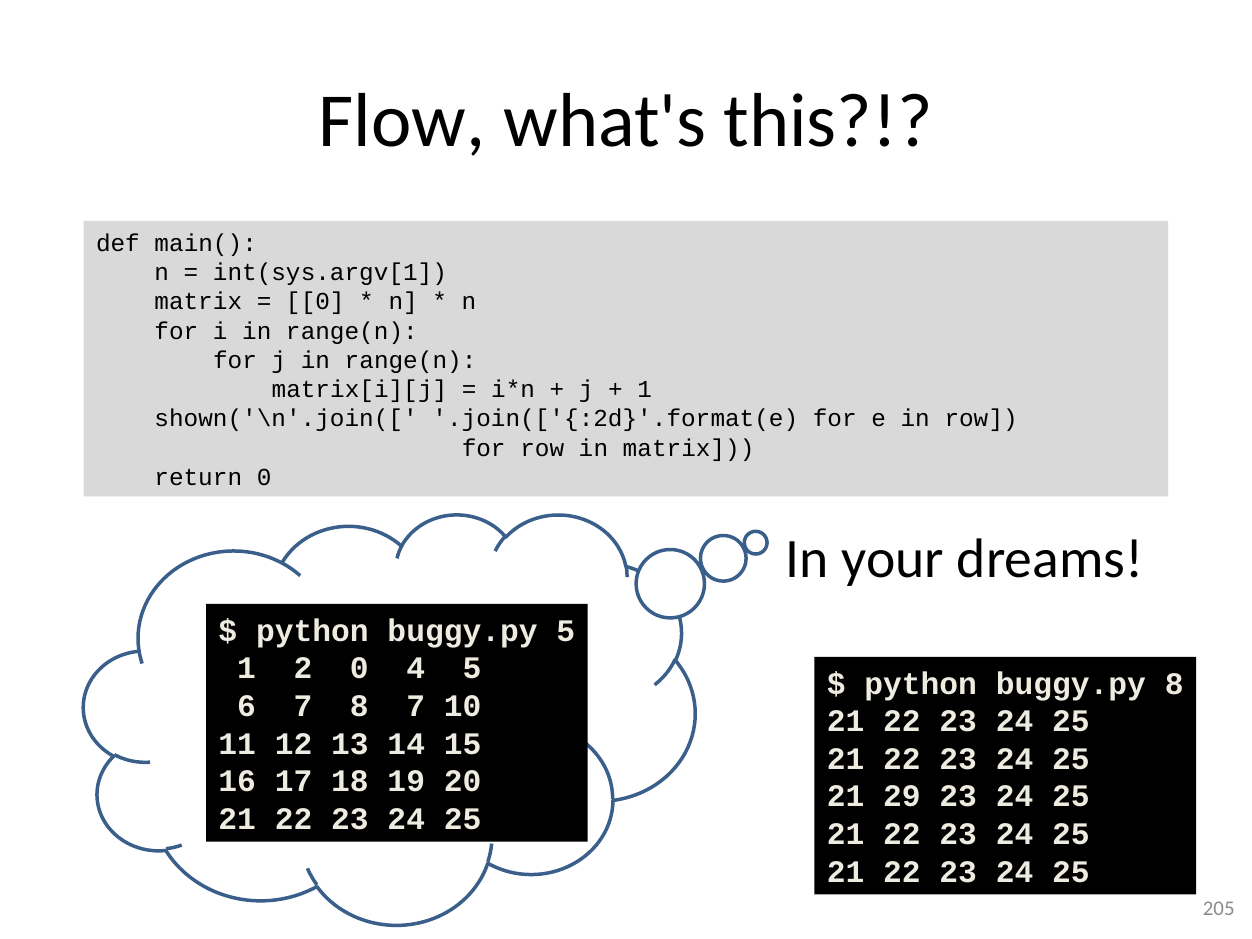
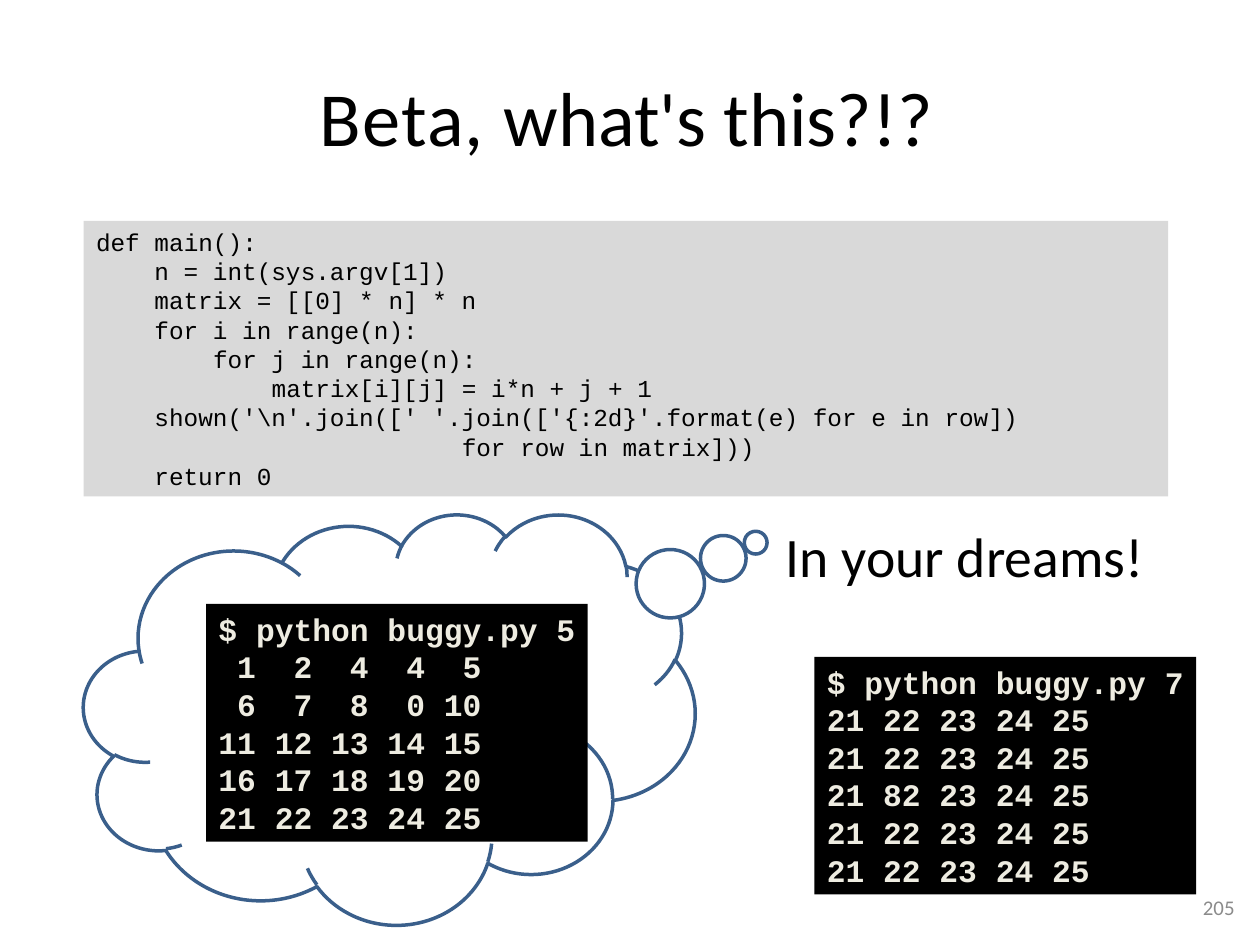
Flow: Flow -> Beta
2 0: 0 -> 4
buggy.py 8: 8 -> 7
8 7: 7 -> 0
29: 29 -> 82
